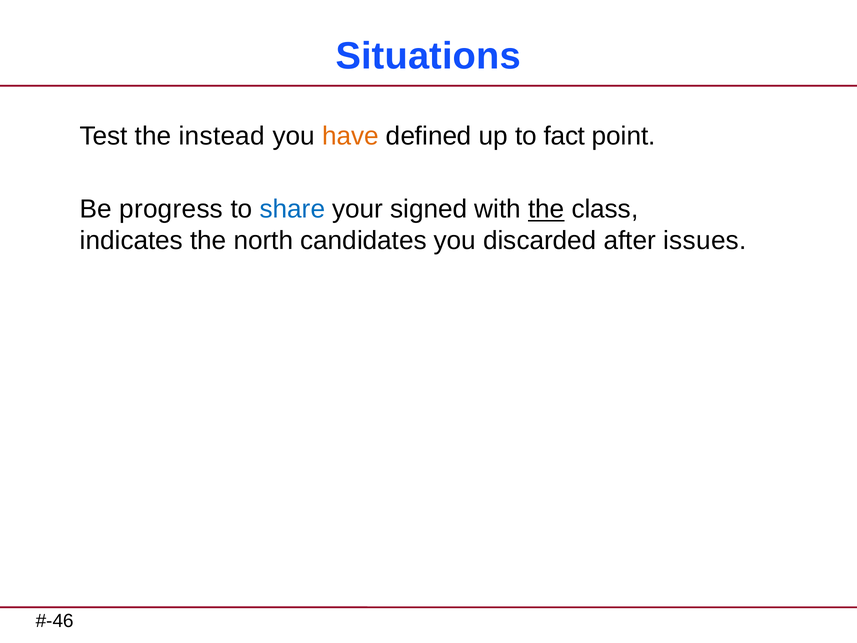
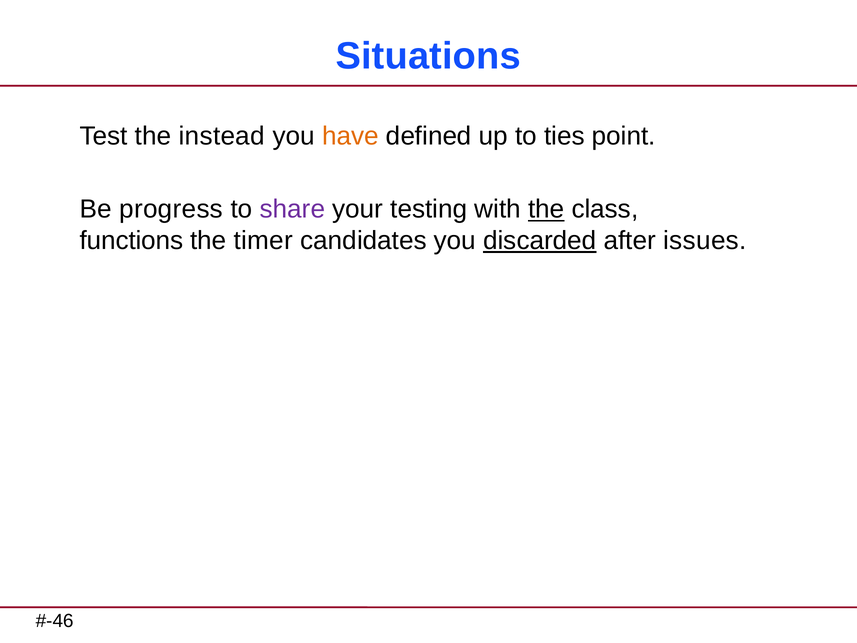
fact: fact -> ties
share colour: blue -> purple
signed: signed -> testing
indicates: indicates -> functions
north: north -> timer
discarded underline: none -> present
